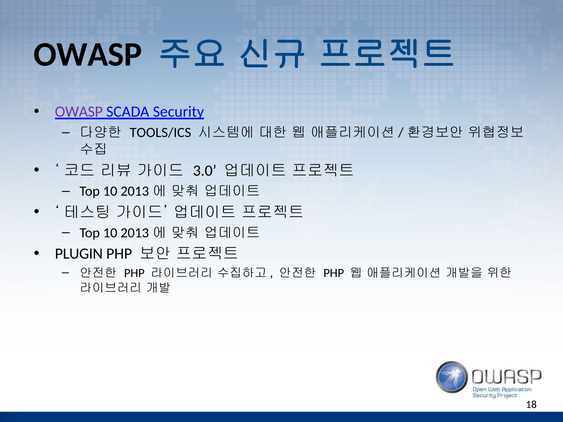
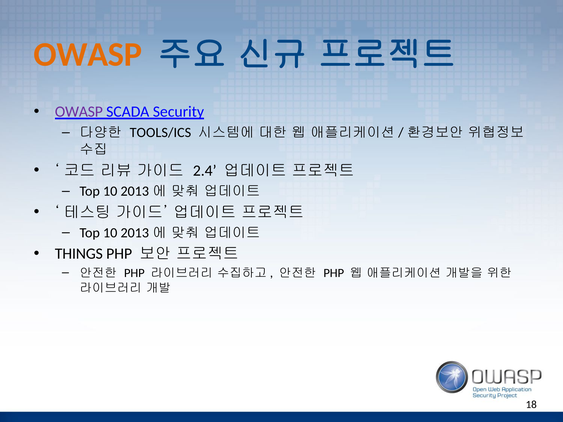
OWASP at (88, 55) colour: black -> orange
3.0: 3.0 -> 2.4
PLUGIN: PLUGIN -> THINGS
